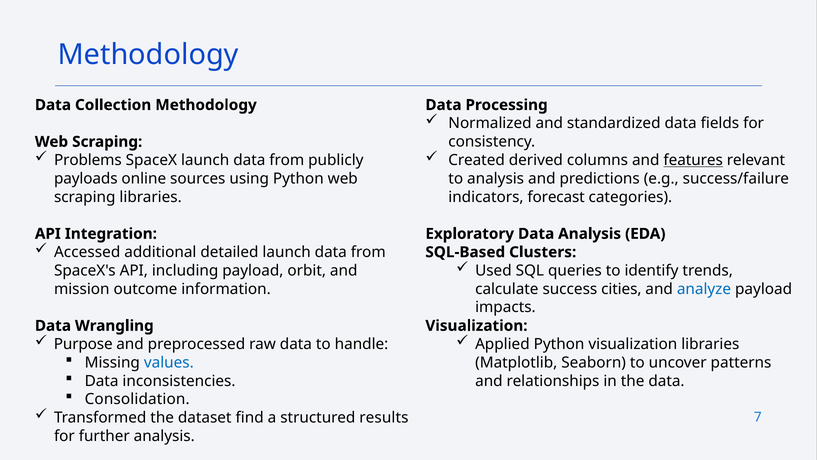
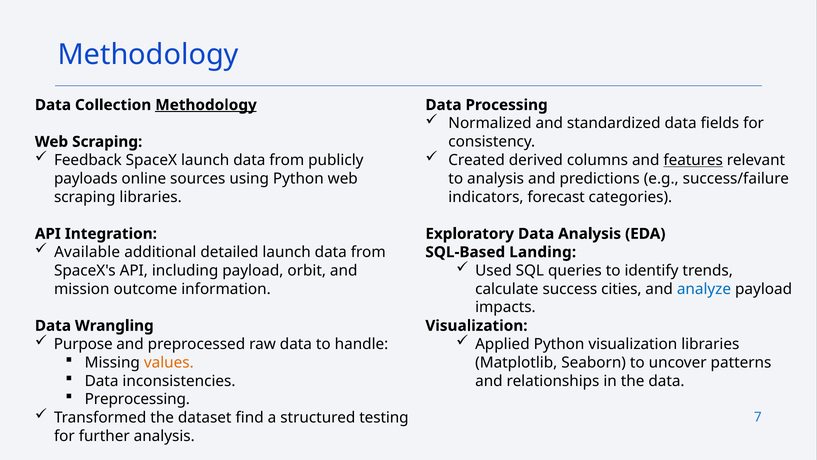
Methodology at (206, 105) underline: none -> present
Problems: Problems -> Feedback
Accessed: Accessed -> Available
Clusters: Clusters -> Landing
values colour: blue -> orange
Consolidation: Consolidation -> Preprocessing
results: results -> testing
